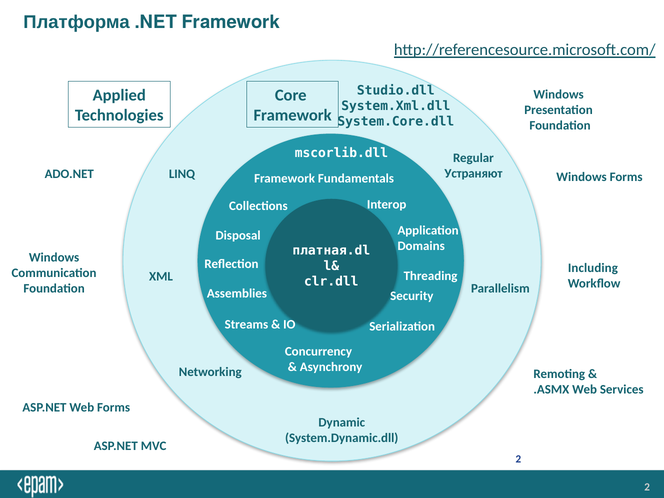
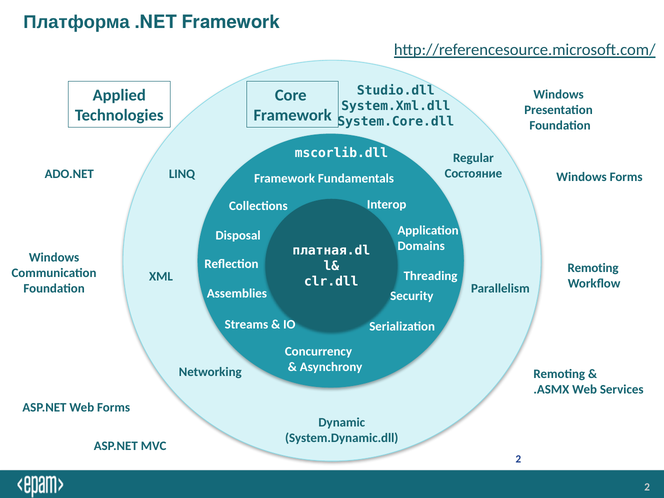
Устраняют: Устраняют -> Состояние
Including at (593, 268): Including -> Remoting
